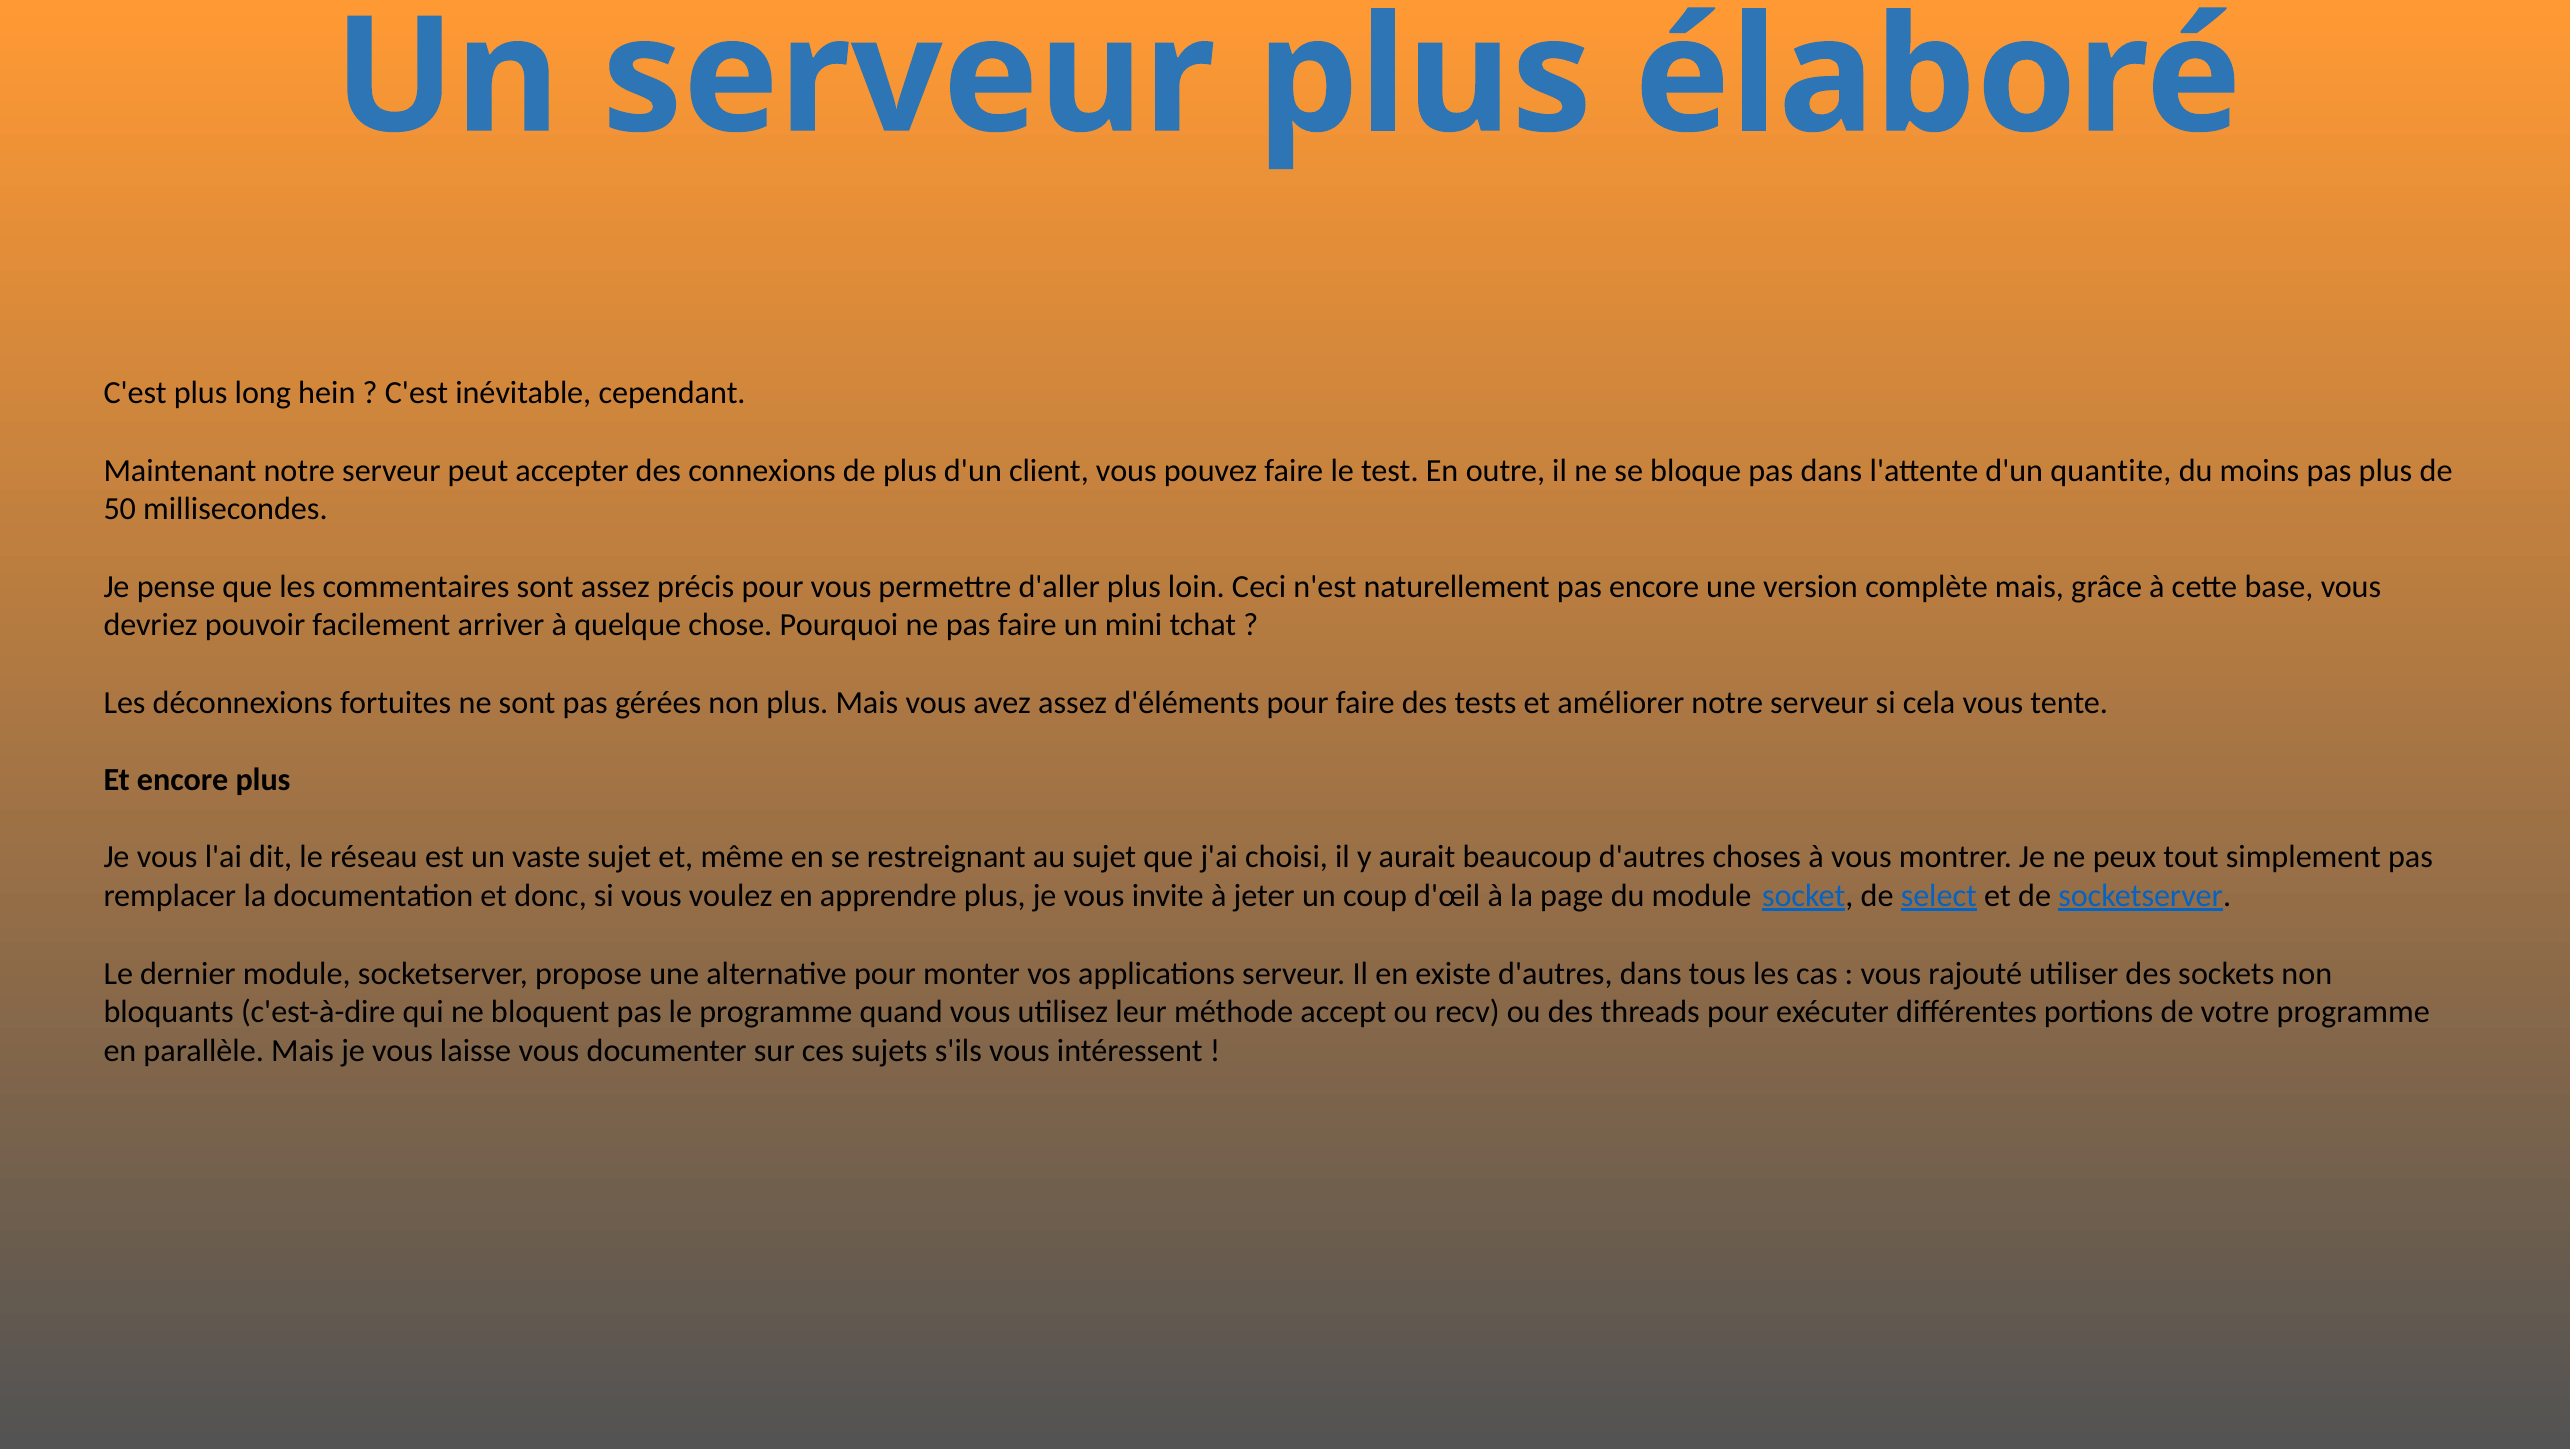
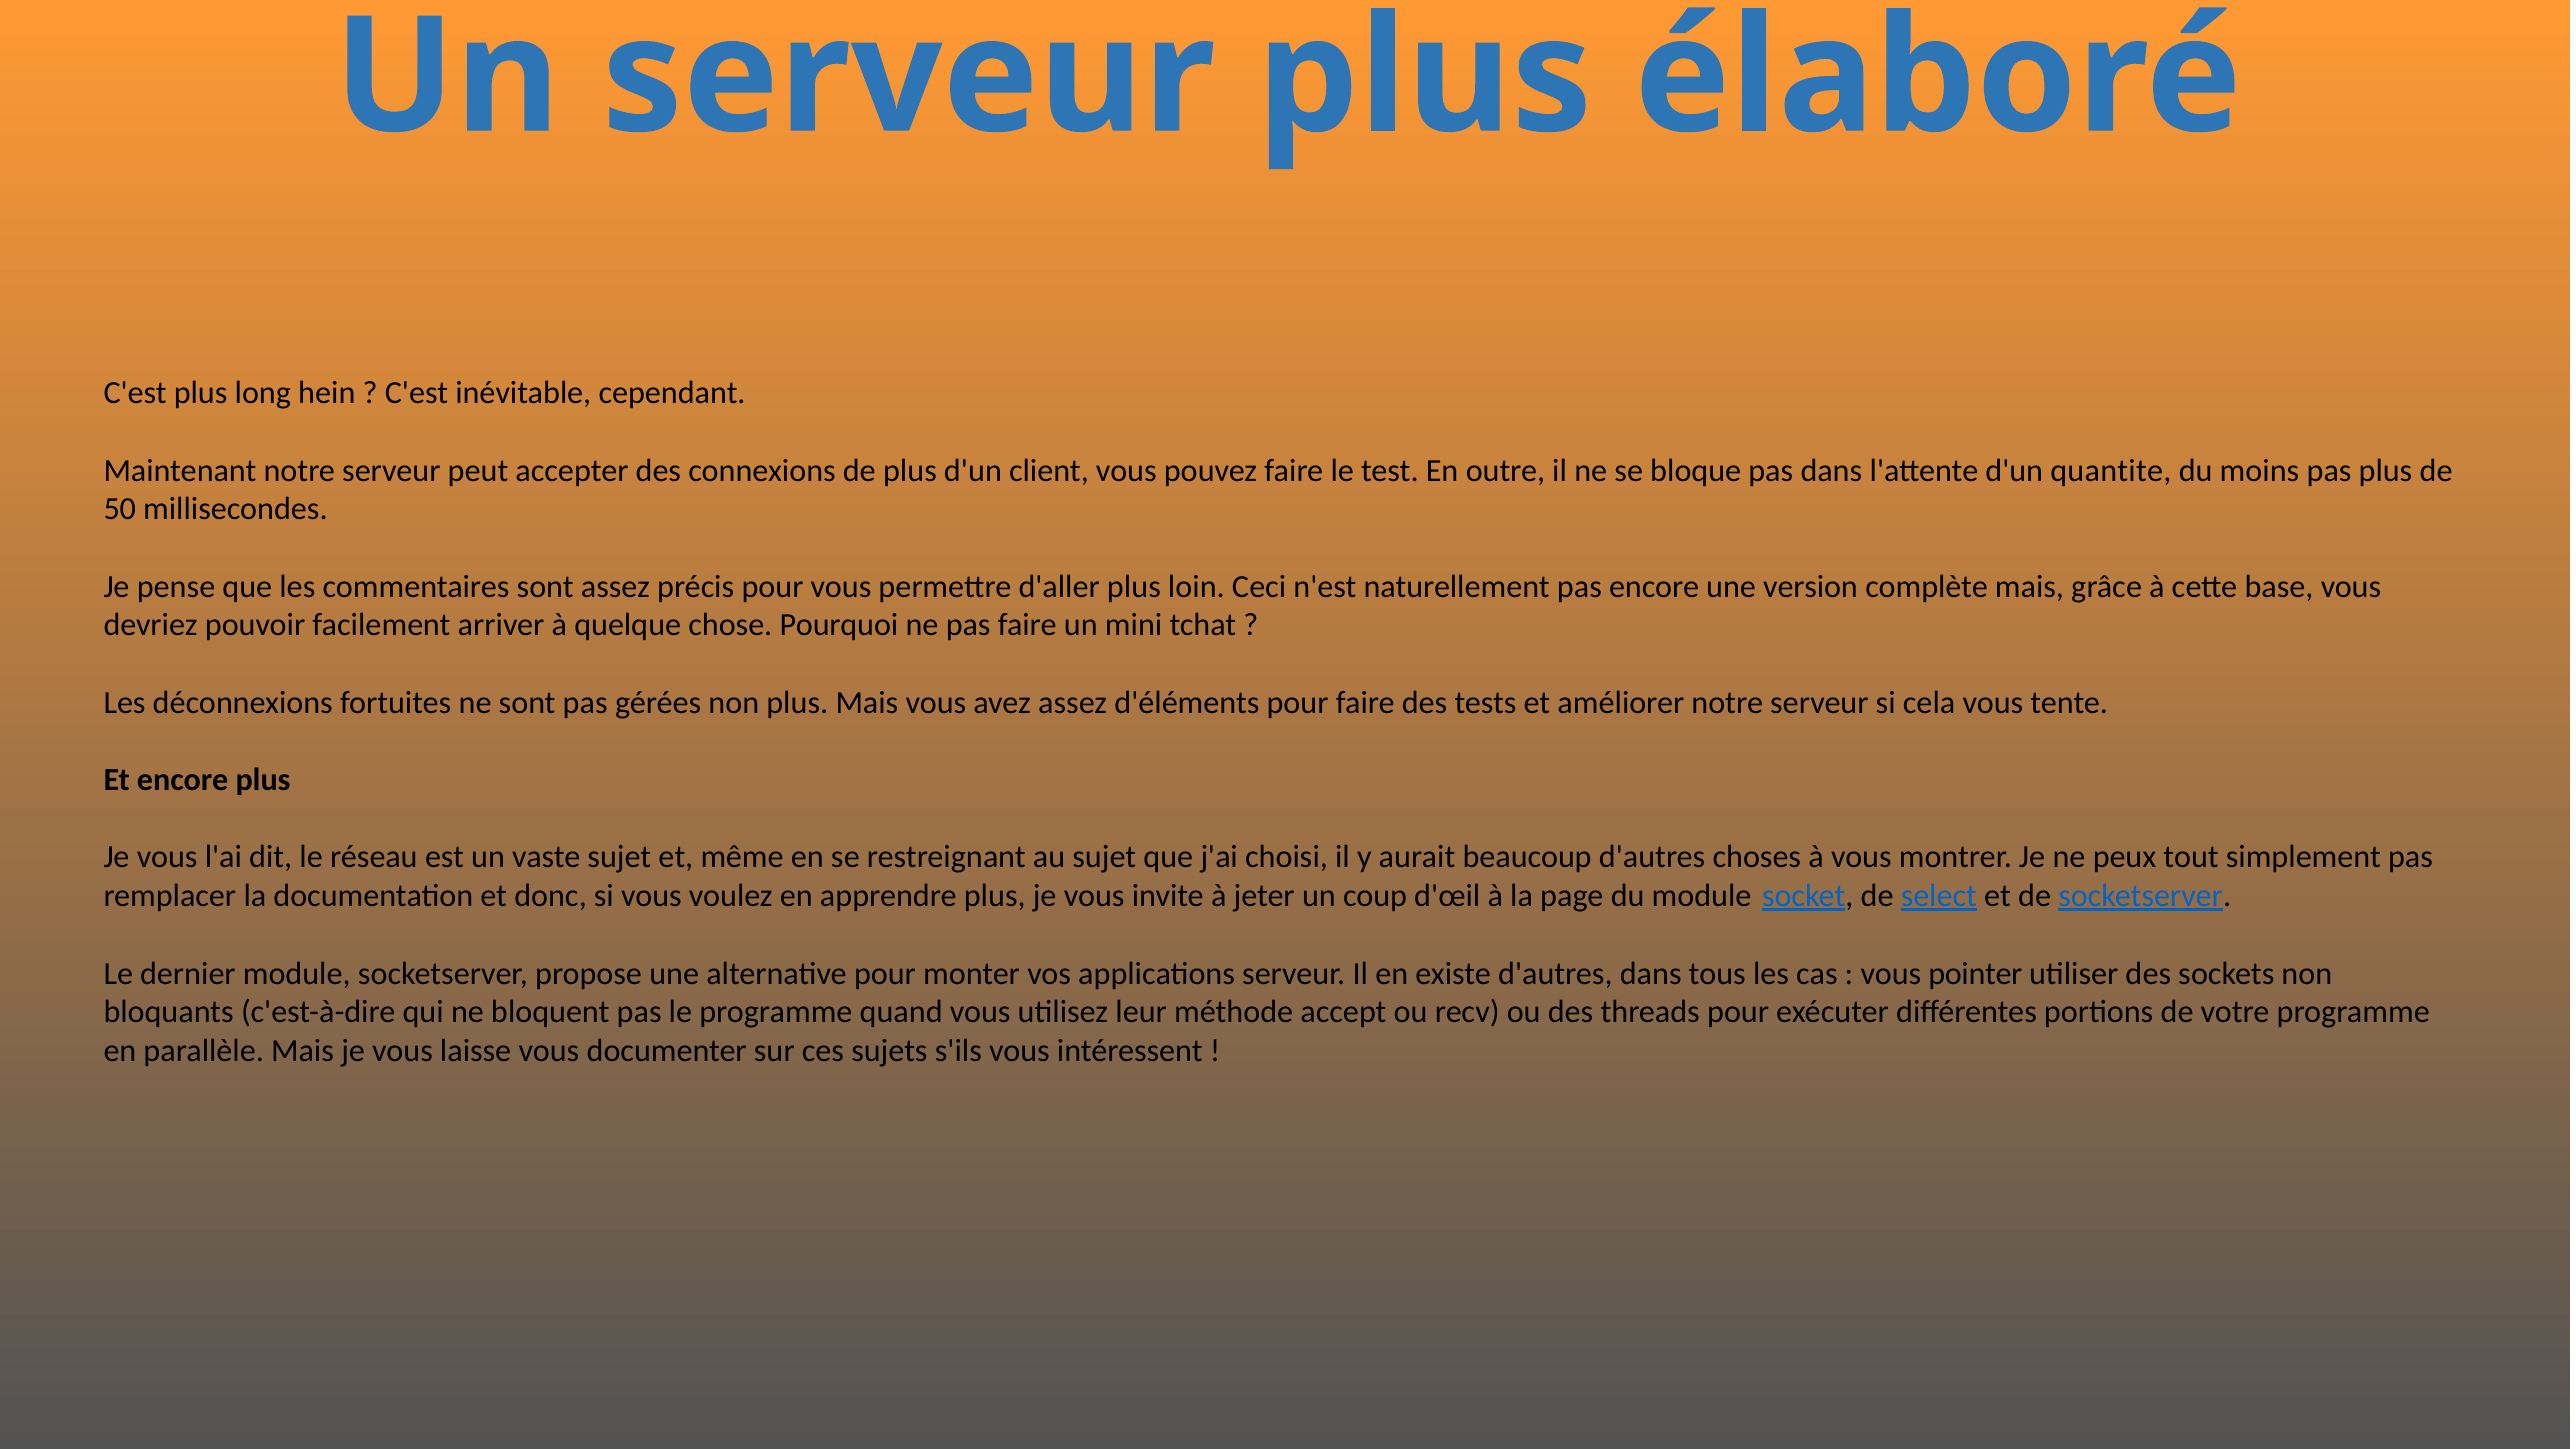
rajouté: rajouté -> pointer
